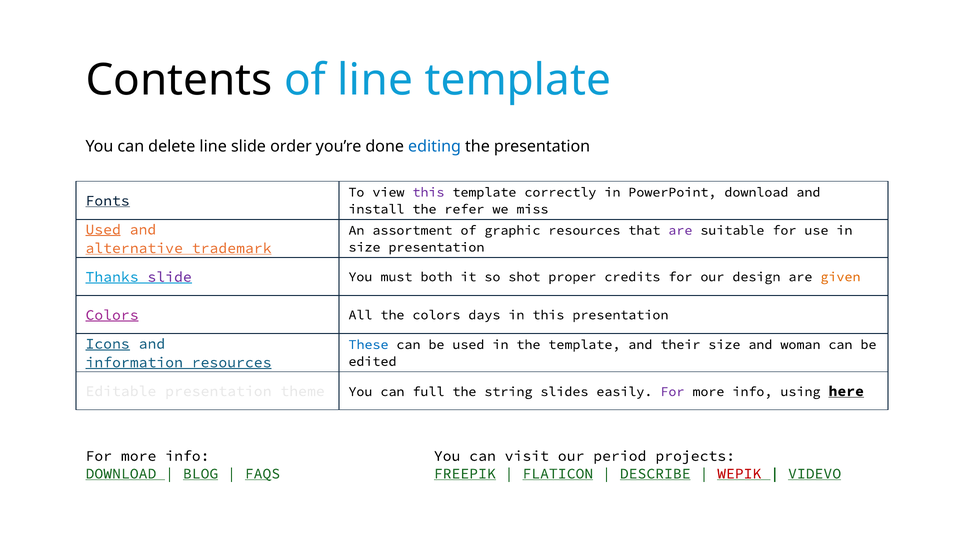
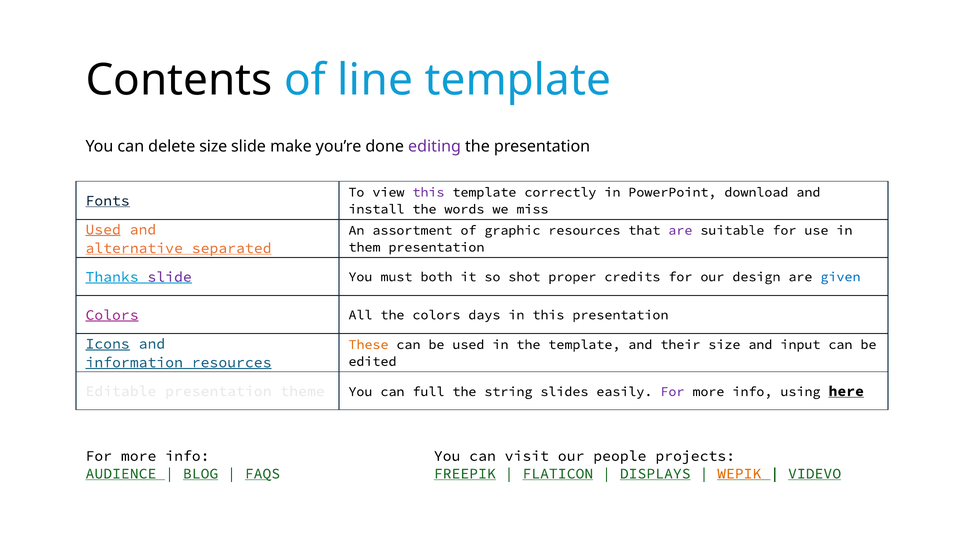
delete line: line -> size
order: order -> make
editing colour: blue -> purple
refer: refer -> words
size at (364, 247): size -> them
trademark: trademark -> separated
given colour: orange -> blue
These colour: blue -> orange
woman: woman -> input
period: period -> people
DOWNLOAD at (121, 474): DOWNLOAD -> AUDIENCE
DESCRIBE: DESCRIBE -> DISPLAYS
WEPIK colour: red -> orange
